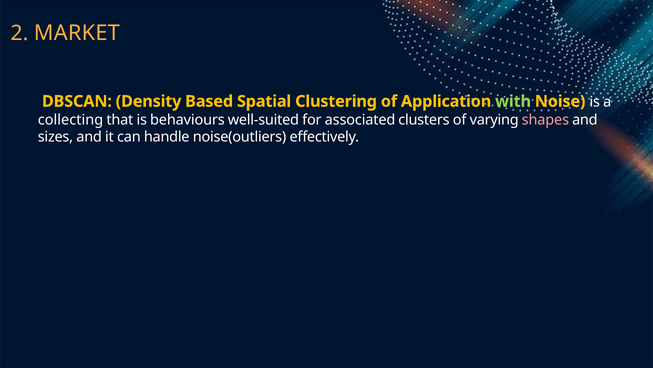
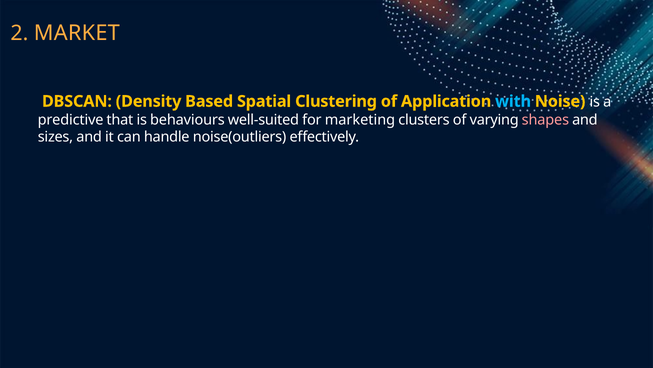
with colour: light green -> light blue
collecting: collecting -> predictive
associated: associated -> marketing
